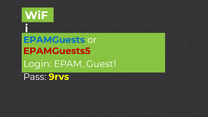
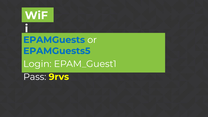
EPAMGuests5 colour: red -> blue
